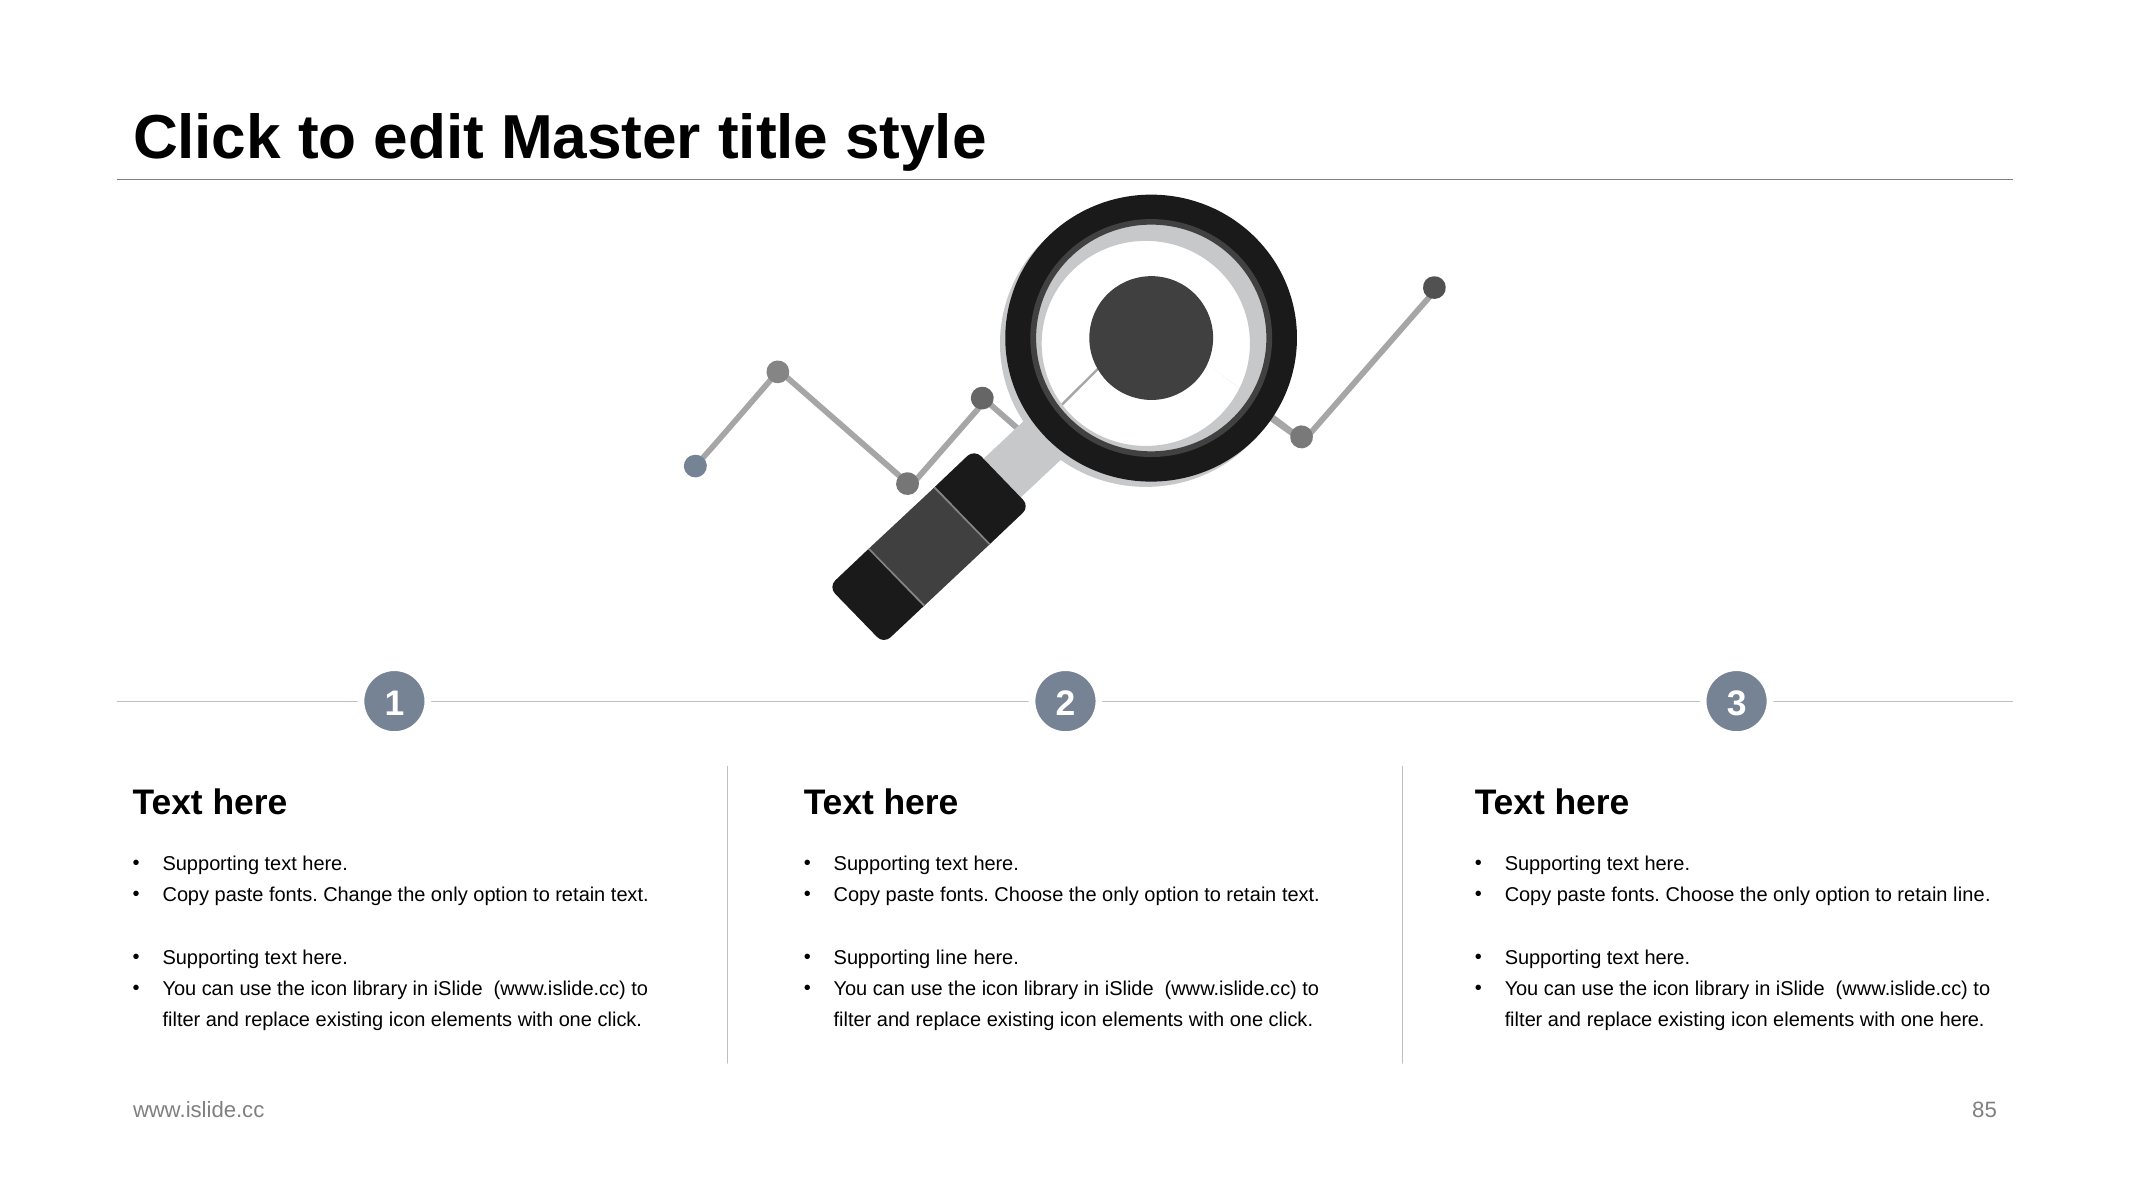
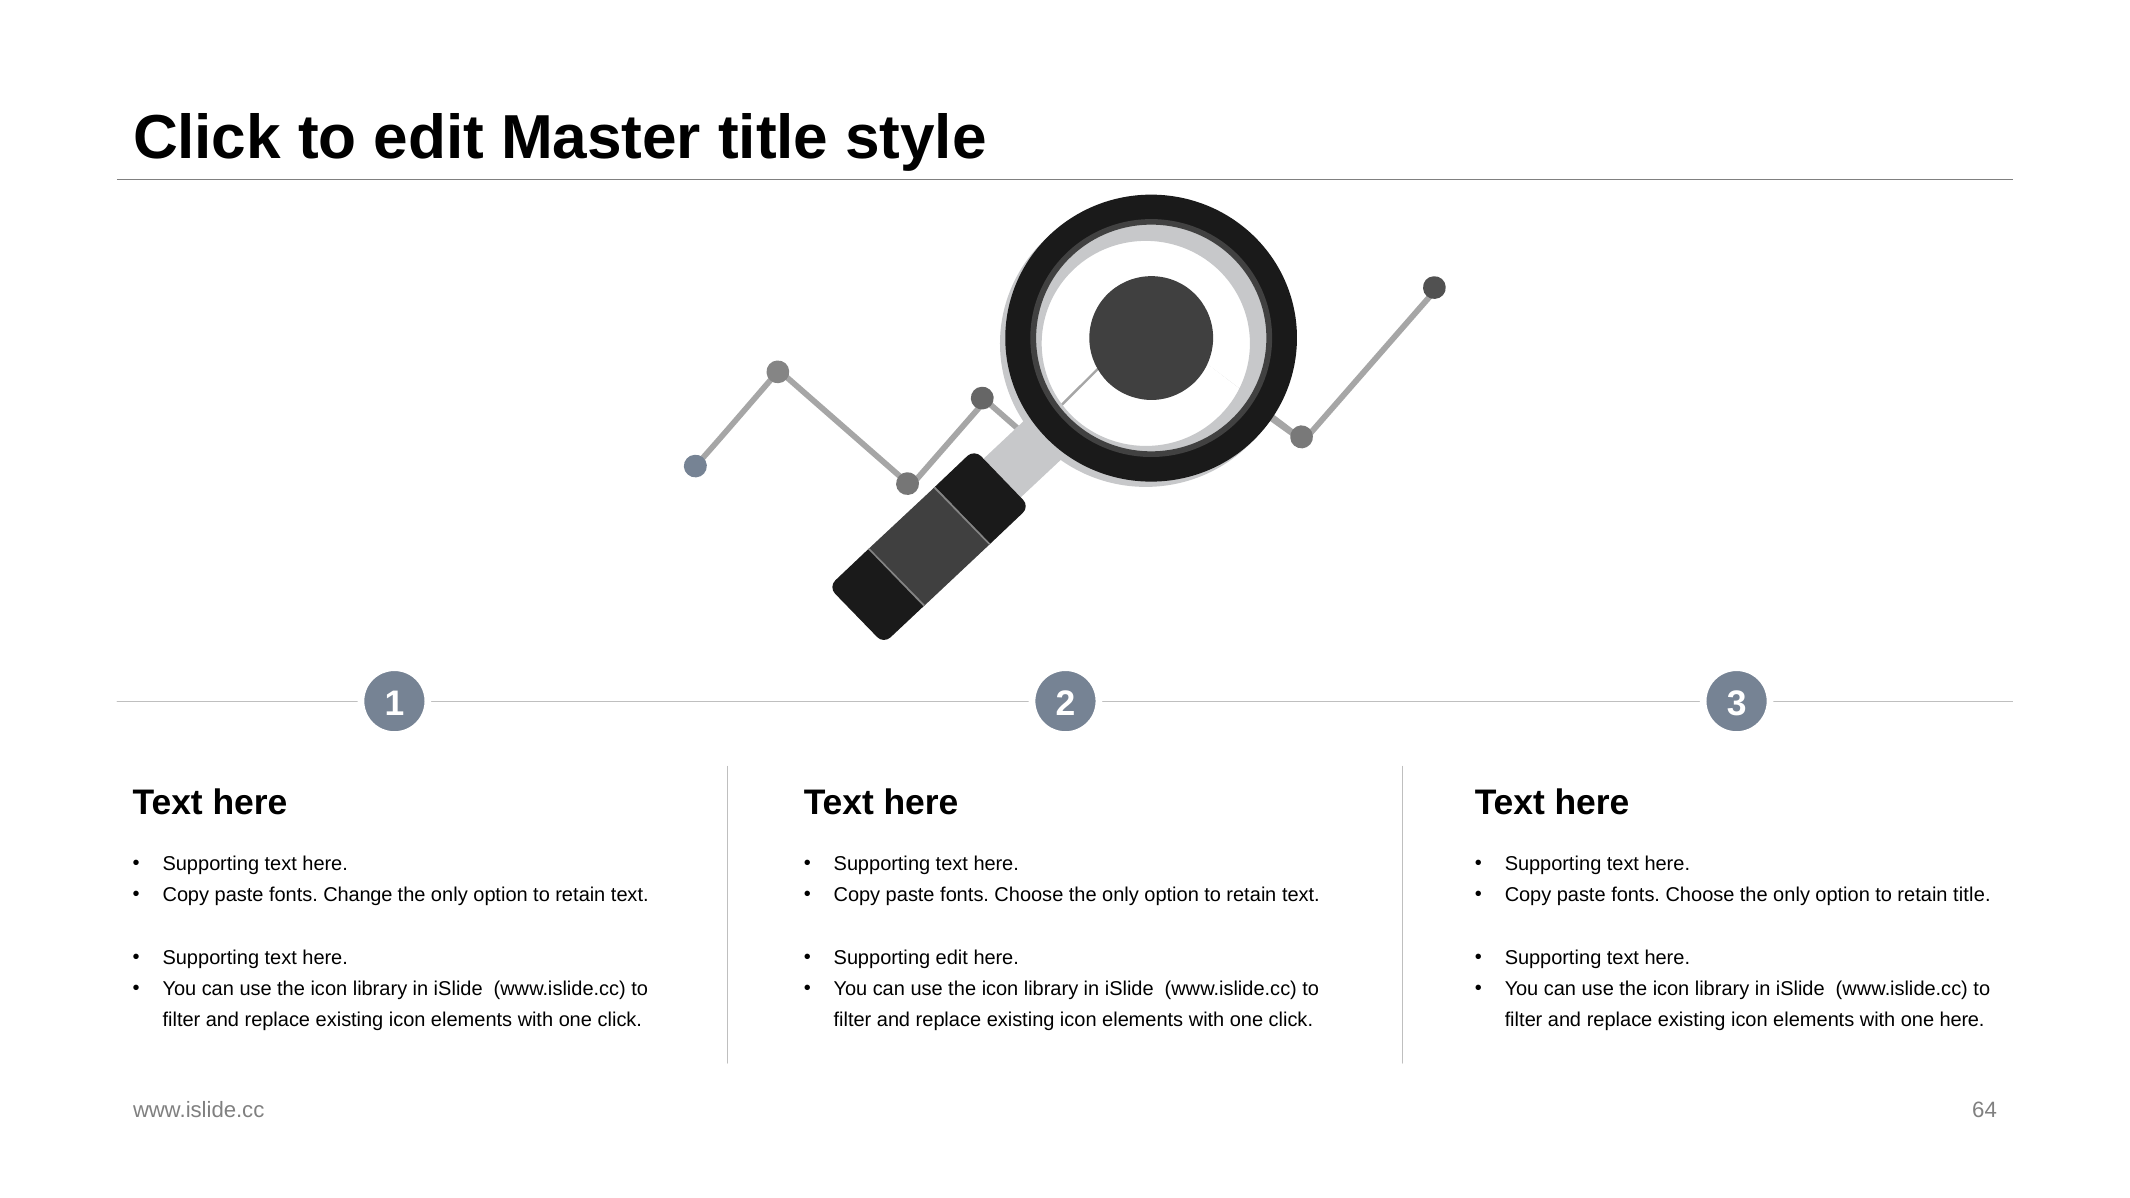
retain line: line -> title
Supporting line: line -> edit
85: 85 -> 64
